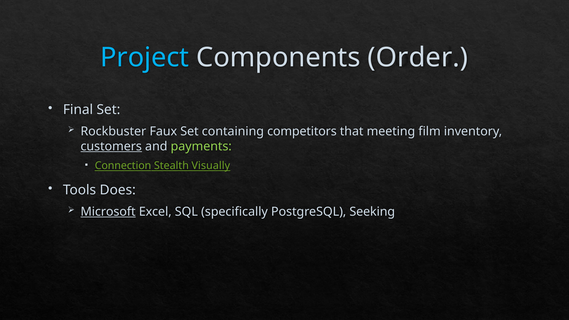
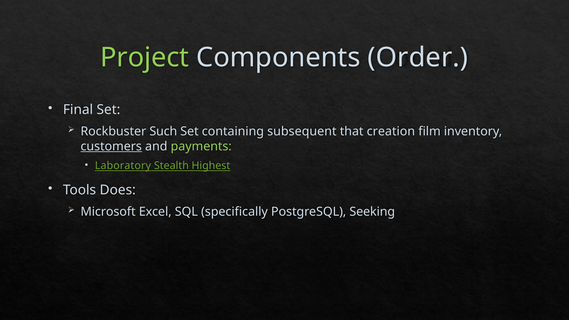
Project colour: light blue -> light green
Faux: Faux -> Such
competitors: competitors -> subsequent
meeting: meeting -> creation
Connection: Connection -> Laboratory
Visually: Visually -> Highest
Microsoft underline: present -> none
